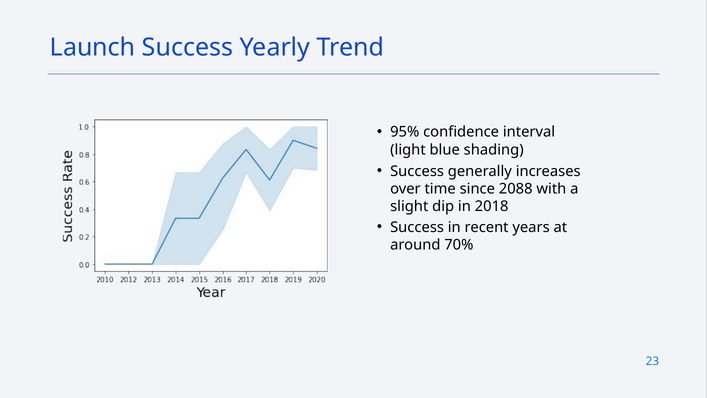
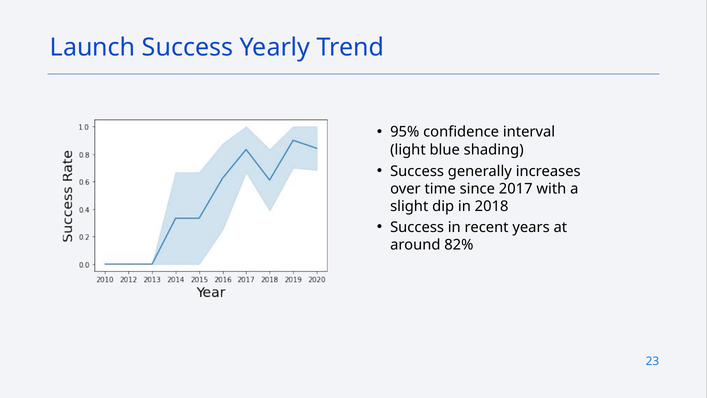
2088: 2088 -> 2017
70%: 70% -> 82%
